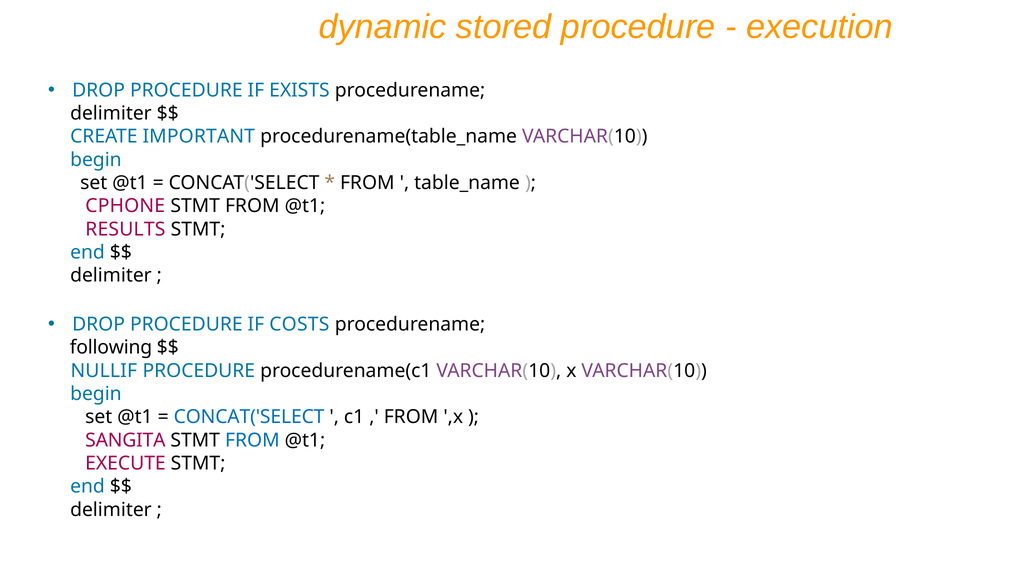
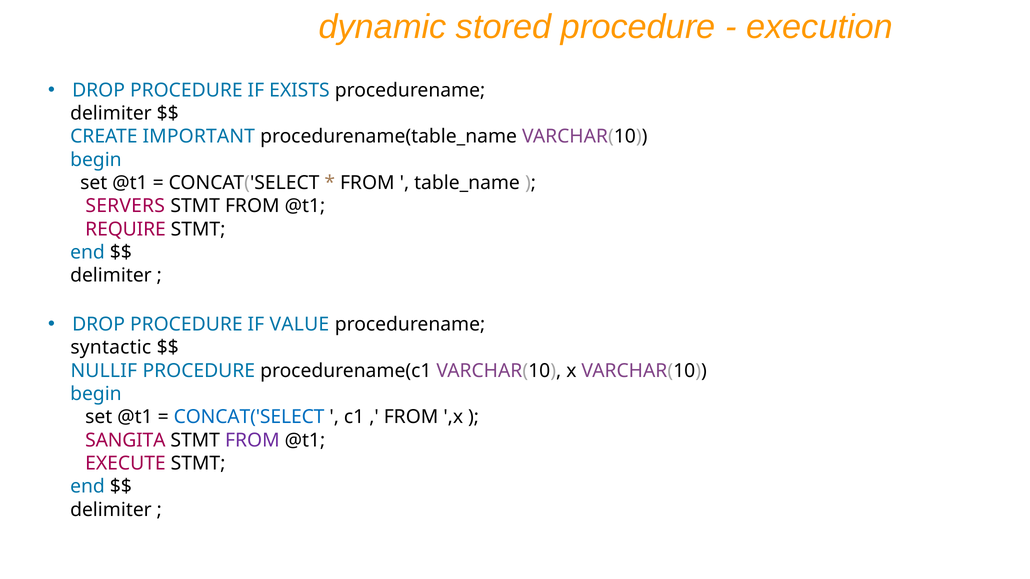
CPHONE: CPHONE -> SERVERS
RESULTS: RESULTS -> REQUIRE
COSTS: COSTS -> VALUE
following: following -> syntactic
FROM at (252, 441) colour: blue -> purple
